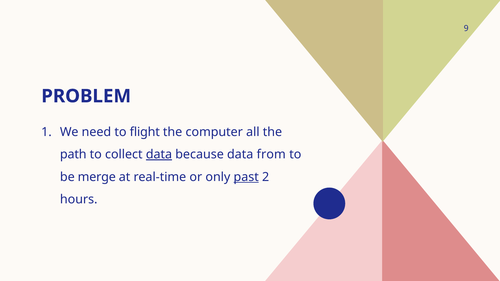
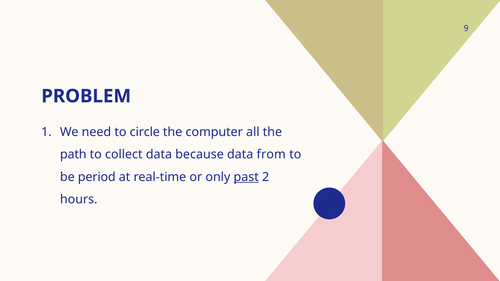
flight: flight -> circle
data at (159, 155) underline: present -> none
merge: merge -> period
